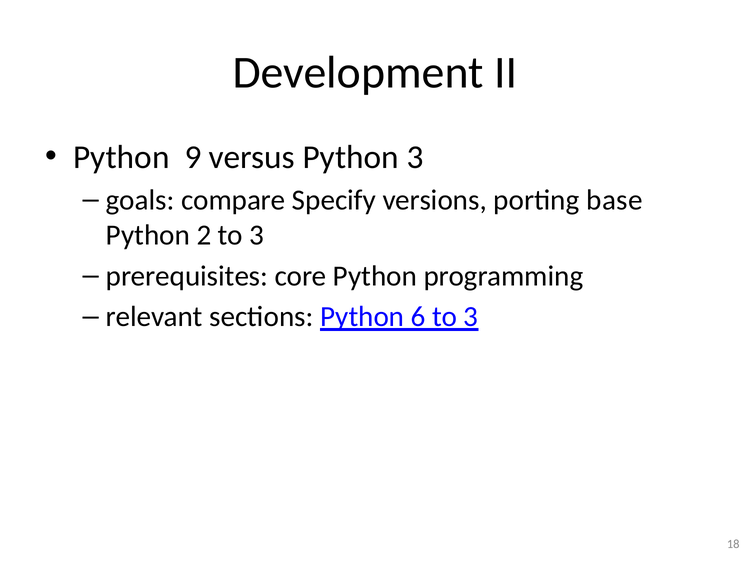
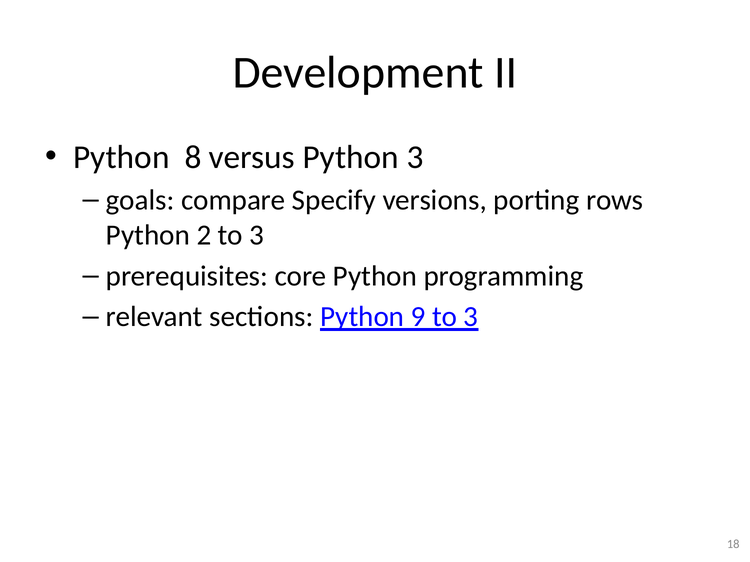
9: 9 -> 8
base: base -> rows
6: 6 -> 9
